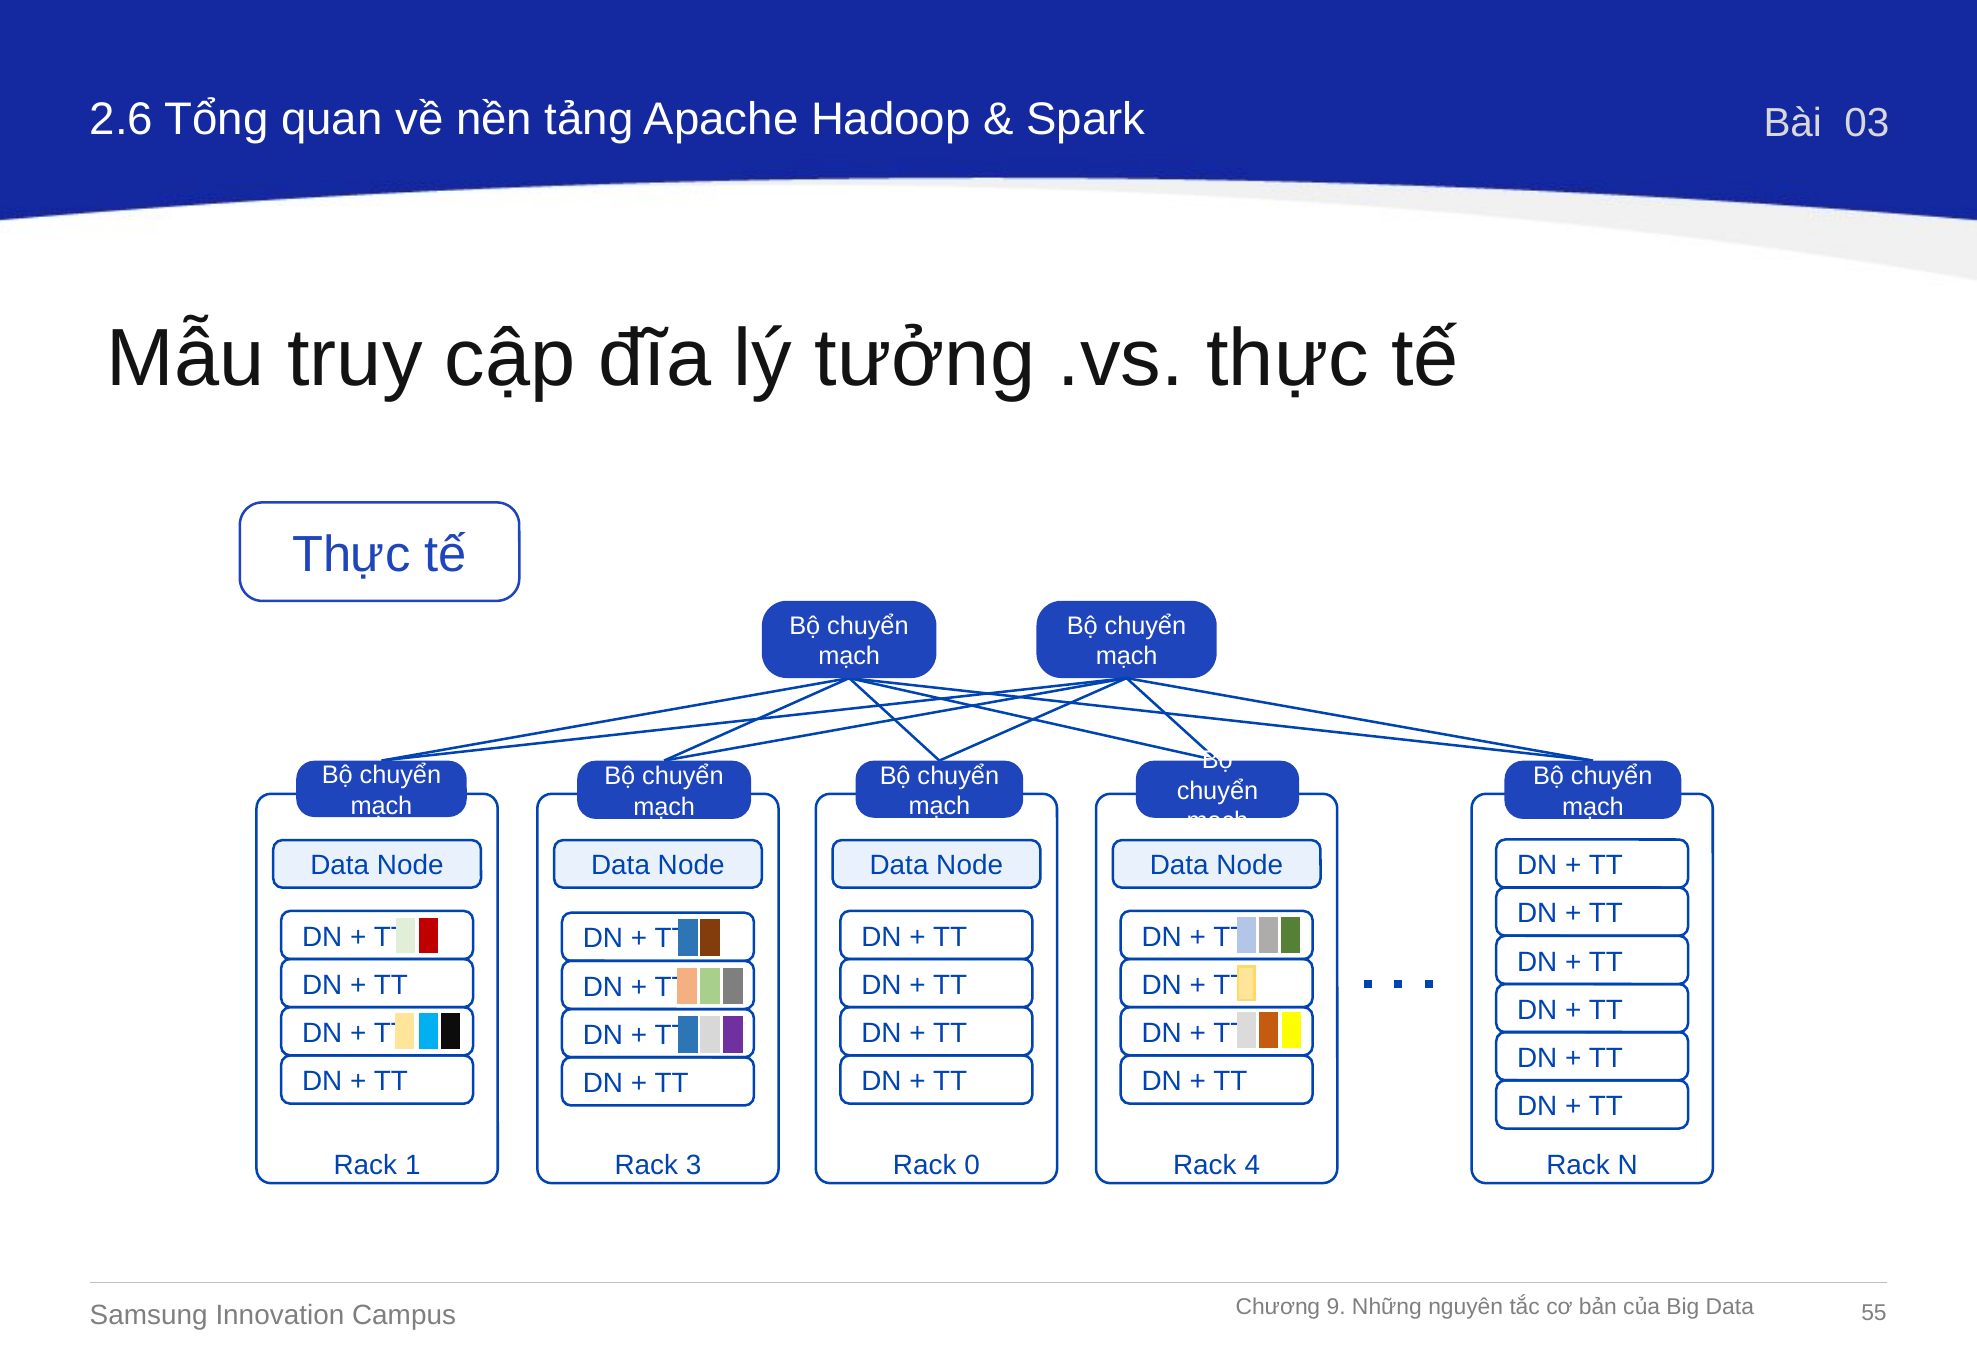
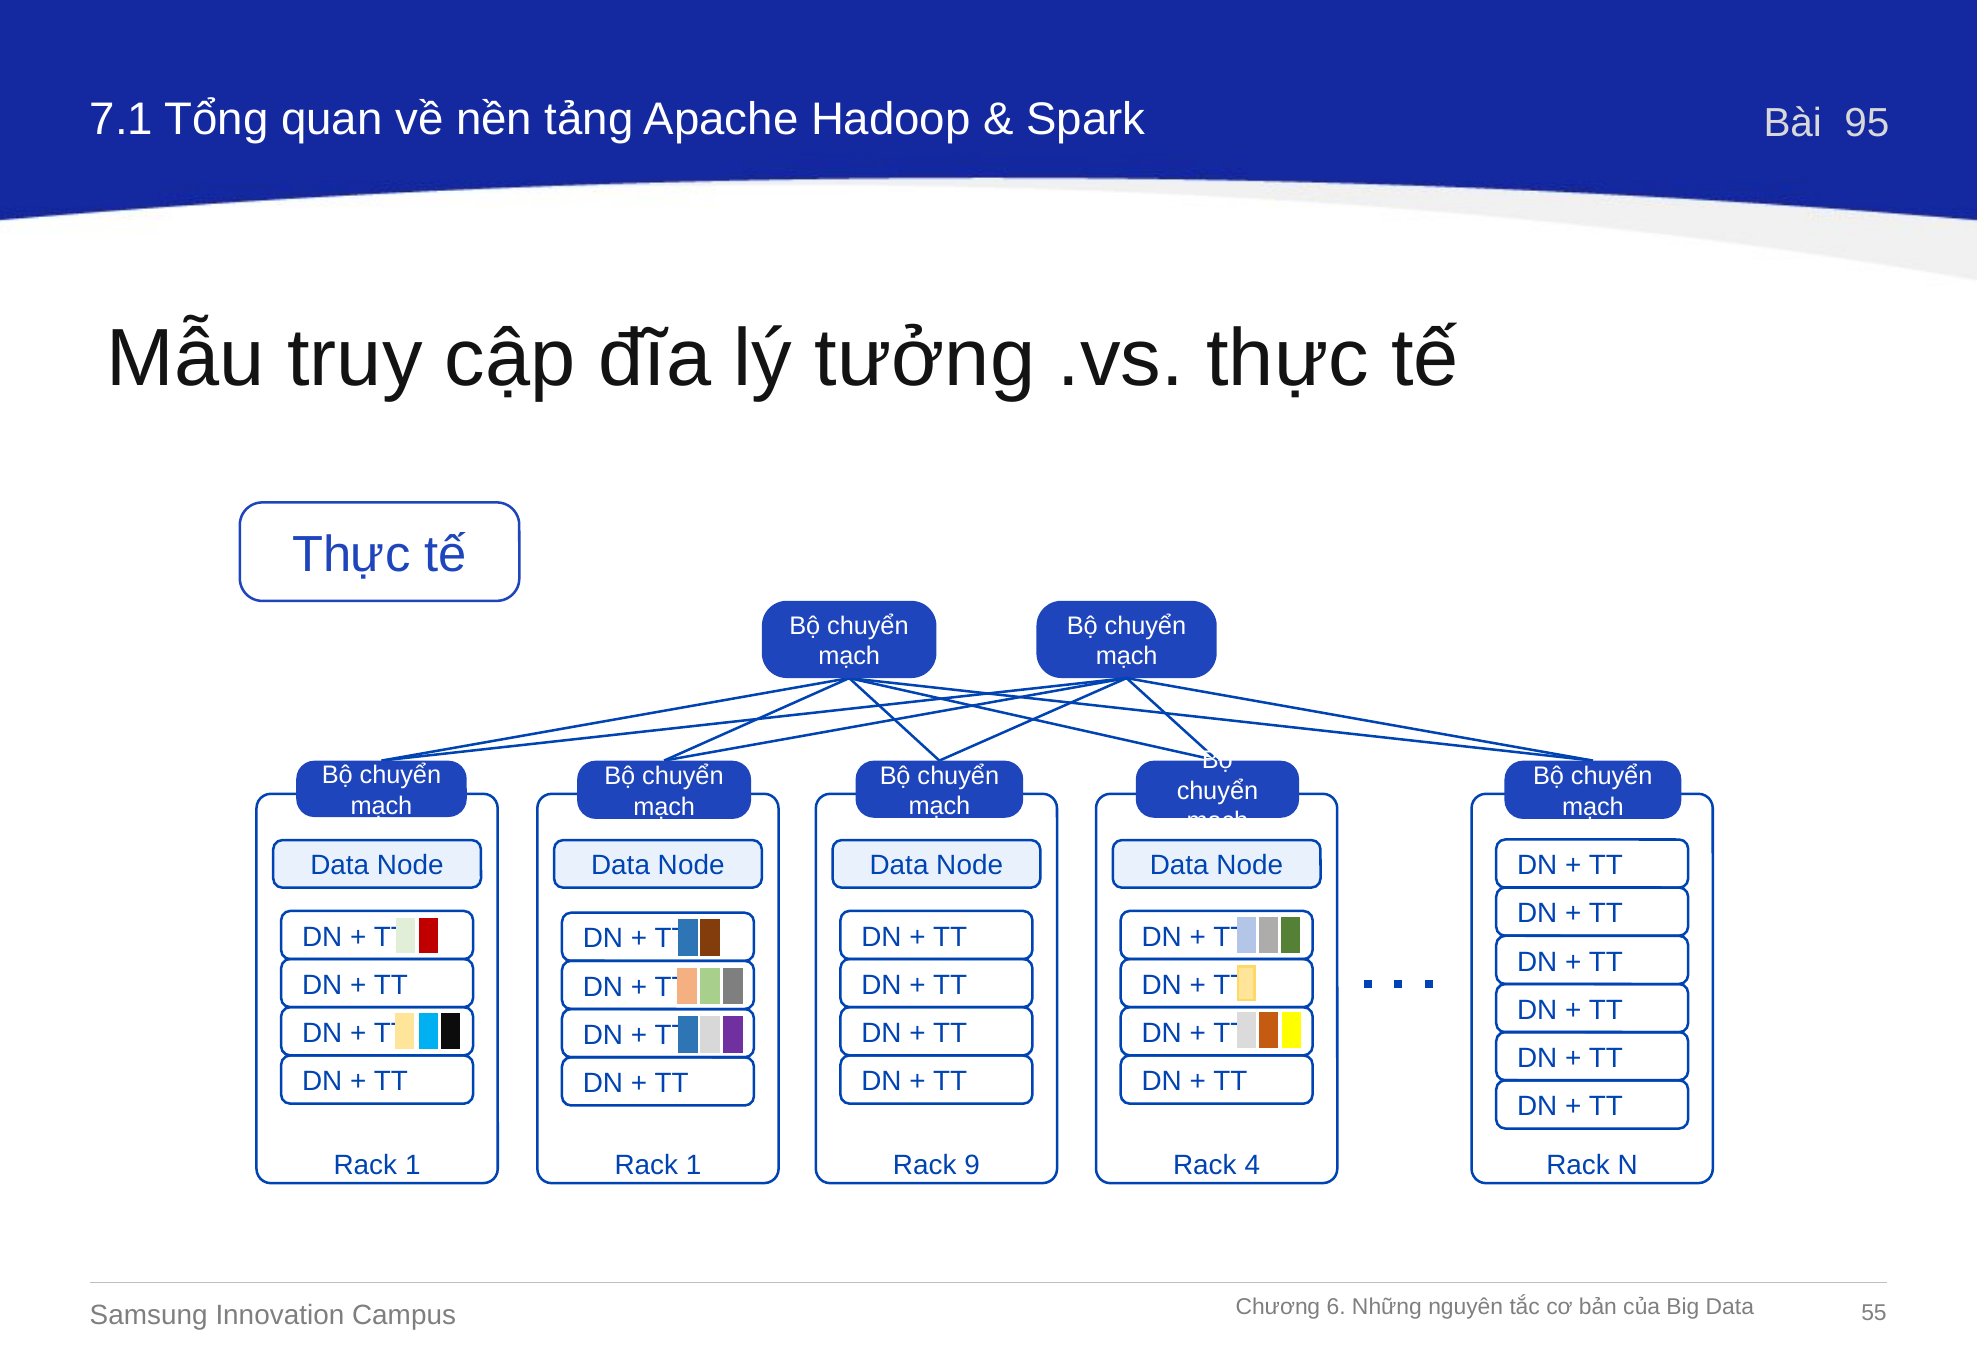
2.6: 2.6 -> 7.1
03: 03 -> 95
3 at (694, 1165): 3 -> 1
0: 0 -> 9
9: 9 -> 6
